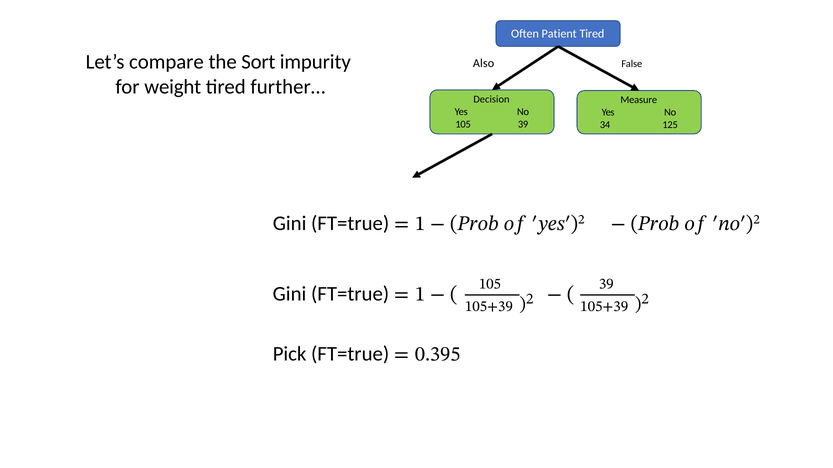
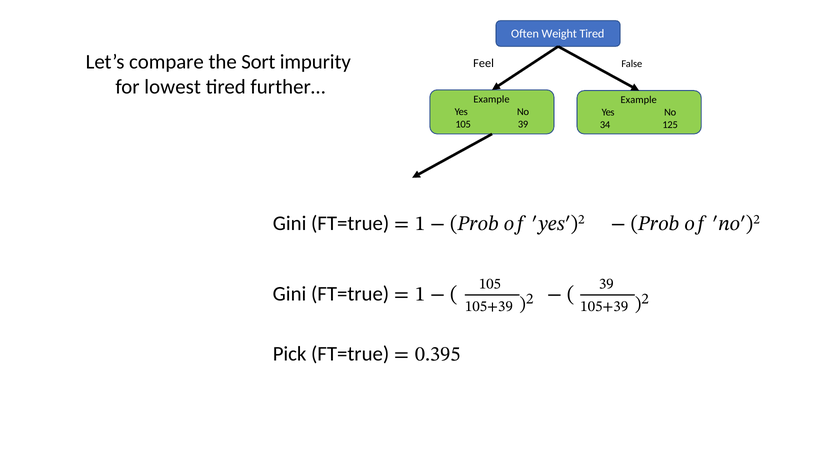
Patient: Patient -> Weight
Also: Also -> Feel
weight: weight -> lowest
Decision at (491, 100): Decision -> Example
Measure at (639, 100): Measure -> Example
